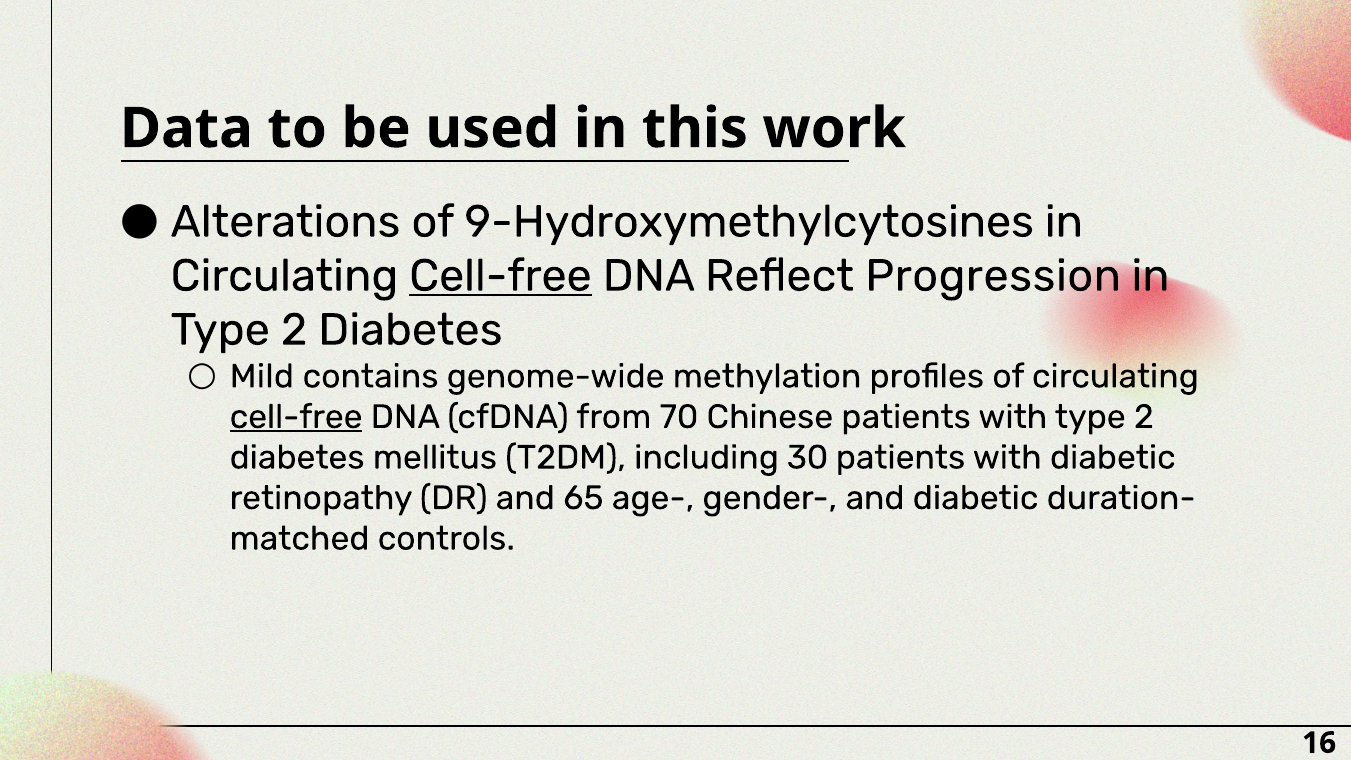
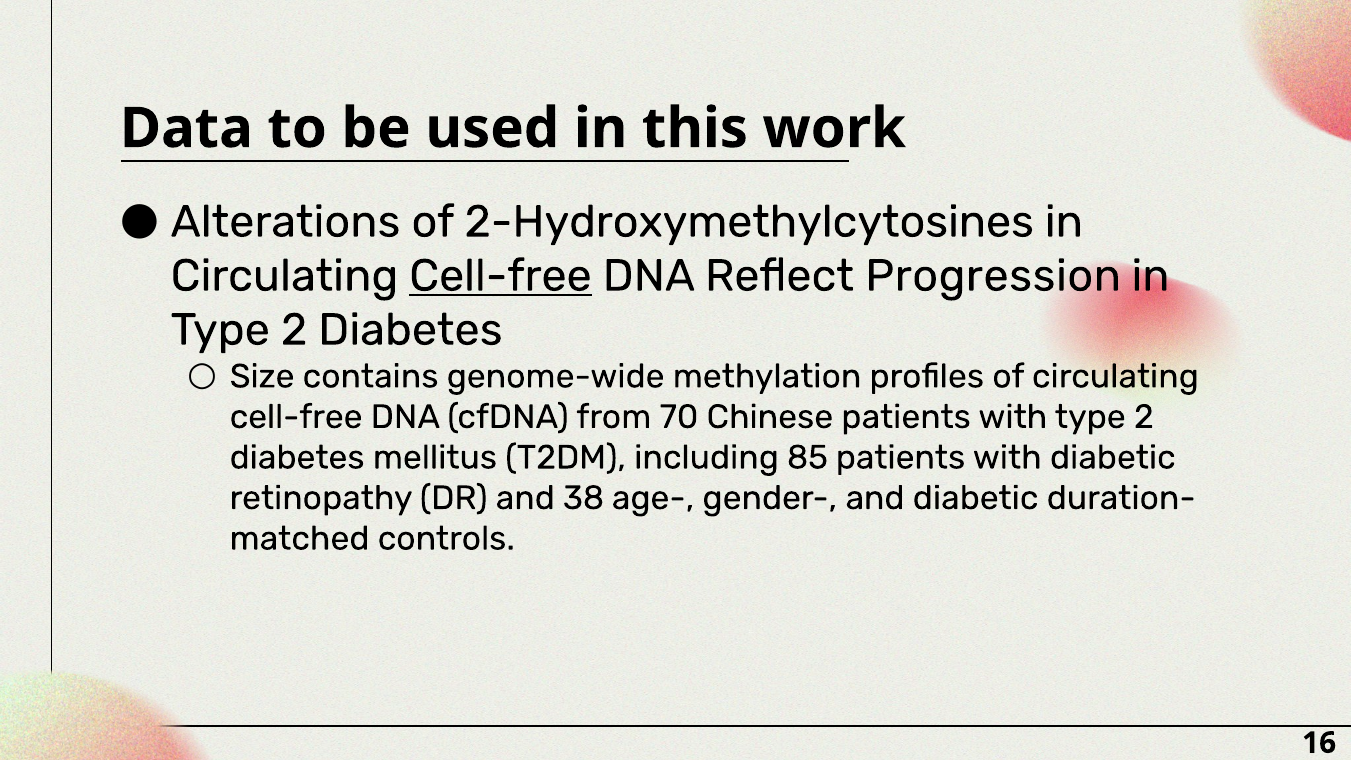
9-Hydroxymethylcytosines: 9-Hydroxymethylcytosines -> 2-Hydroxymethylcytosines
Mild: Mild -> Size
cell-free at (296, 417) underline: present -> none
30: 30 -> 85
65: 65 -> 38
